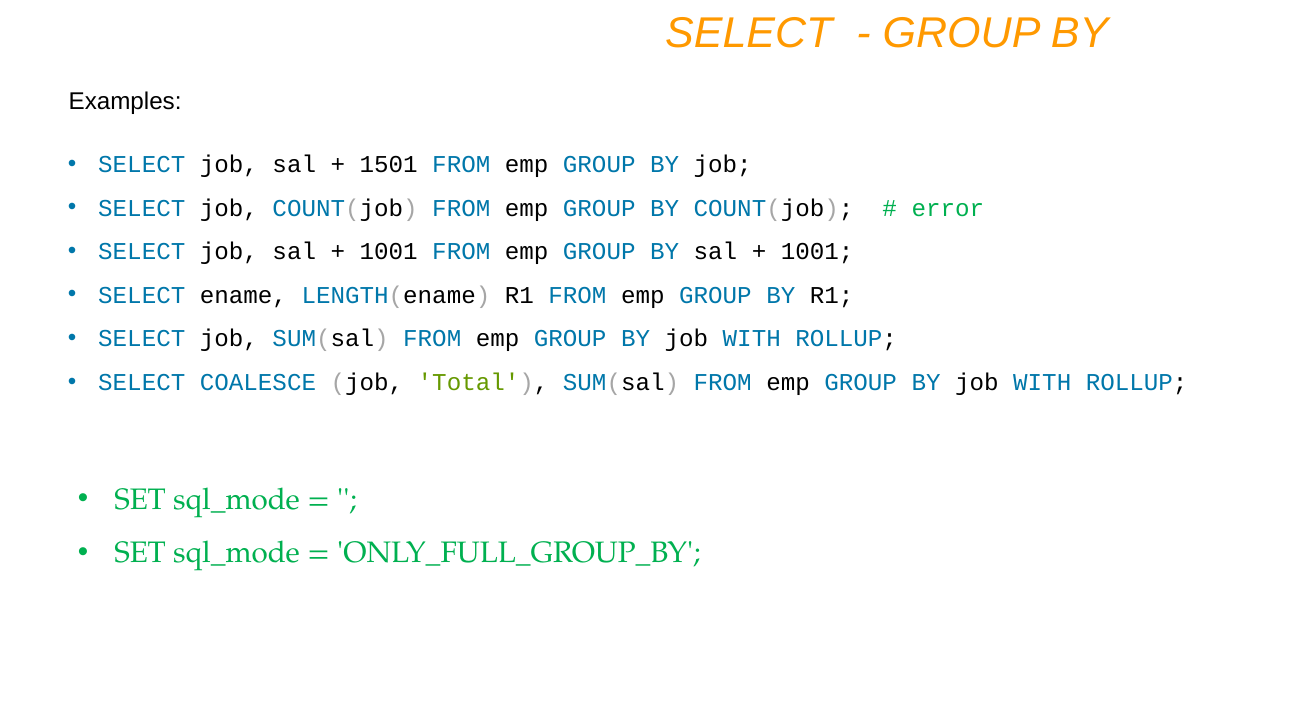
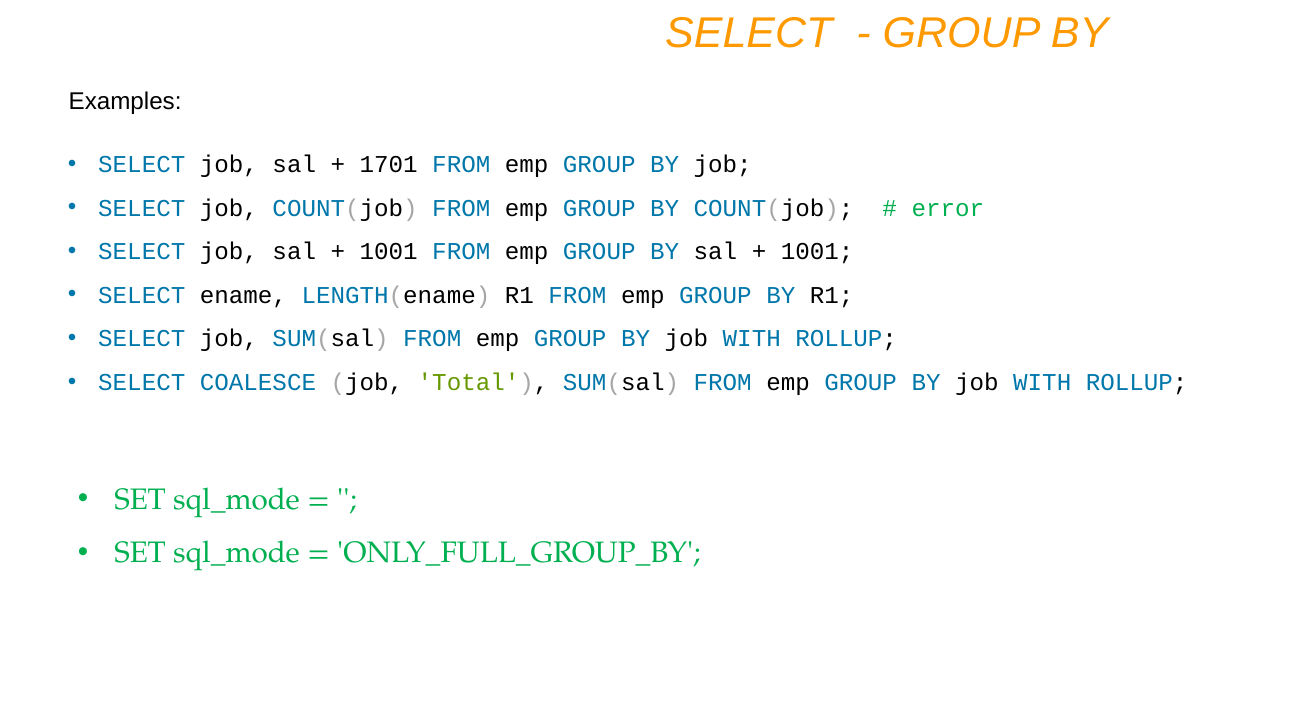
1501: 1501 -> 1701
